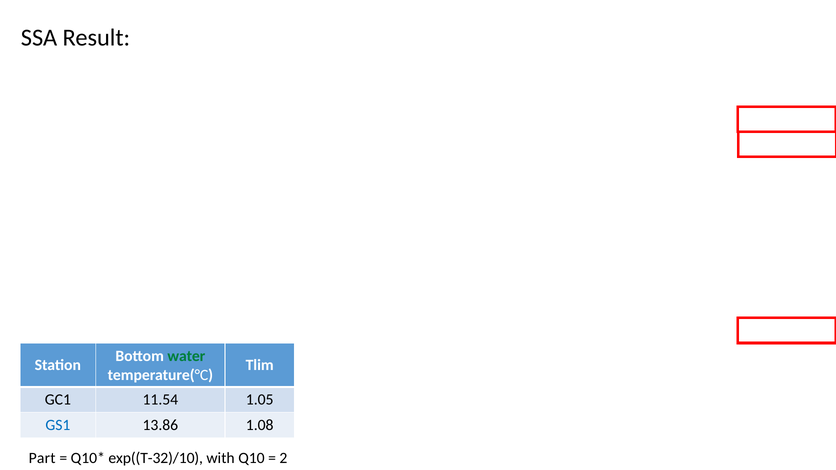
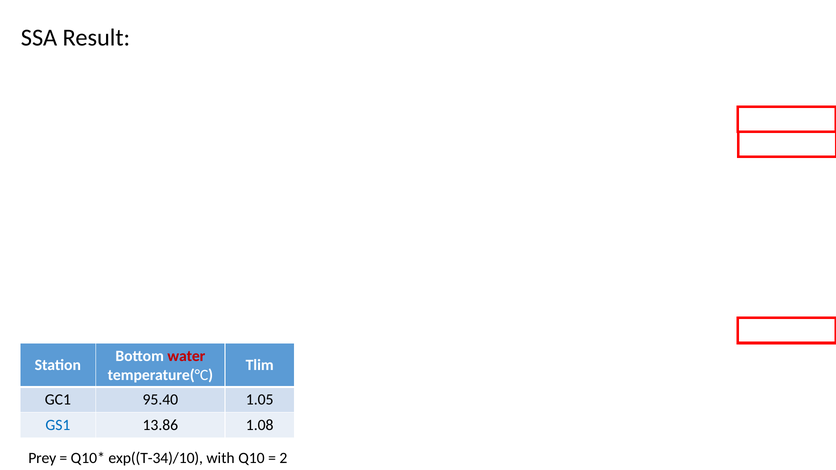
water colour: green -> red
11.54: 11.54 -> 95.40
Part: Part -> Prey
exp((T-32)/10: exp((T-32)/10 -> exp((T-34)/10
